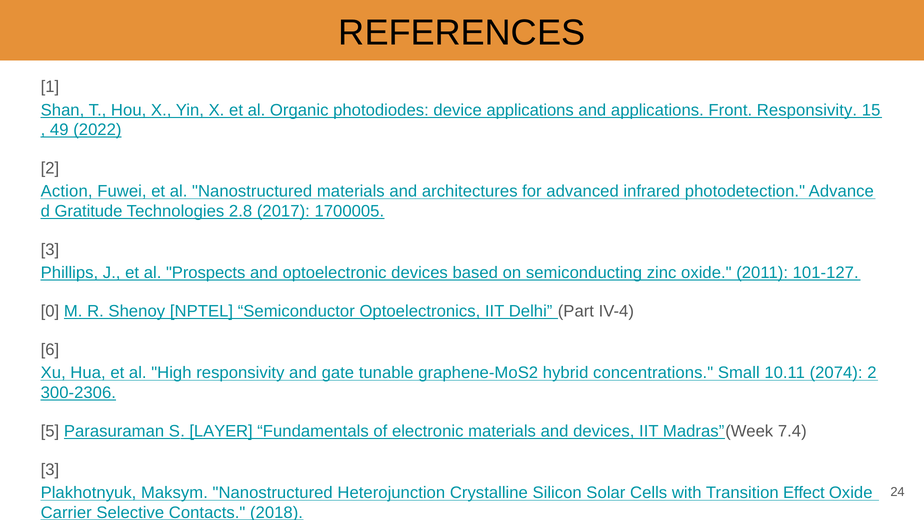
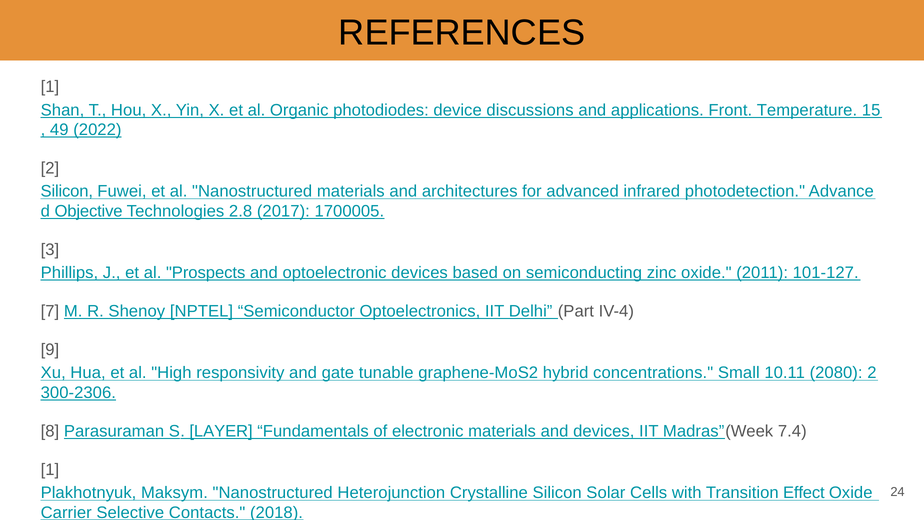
device applications: applications -> discussions
Front Responsivity: Responsivity -> Temperature
Action at (67, 191): Action -> Silicon
Gratitude: Gratitude -> Objective
0 at (50, 311): 0 -> 7
6: 6 -> 9
2074: 2074 -> 2080
5 at (50, 431): 5 -> 8
3 at (50, 470): 3 -> 1
